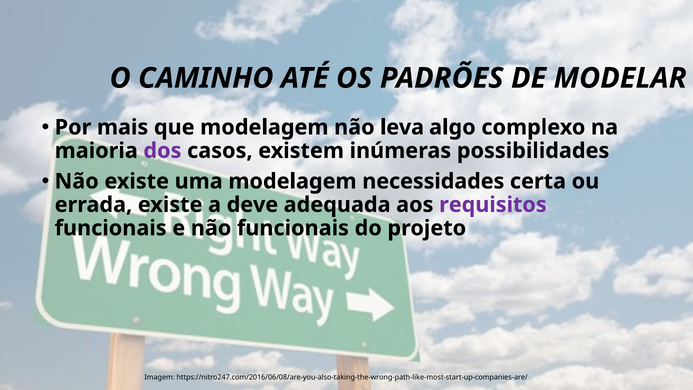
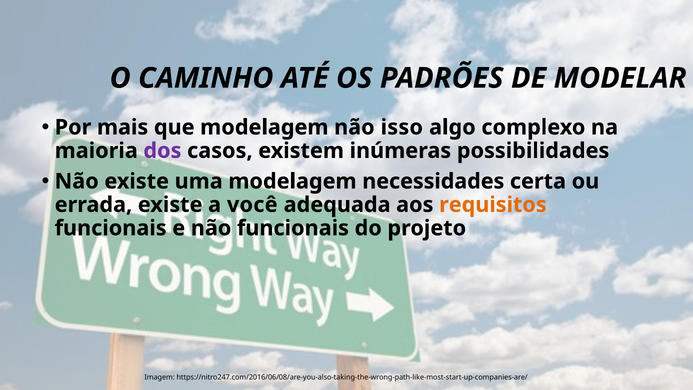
leva: leva -> isso
deve: deve -> você
requisitos colour: purple -> orange
